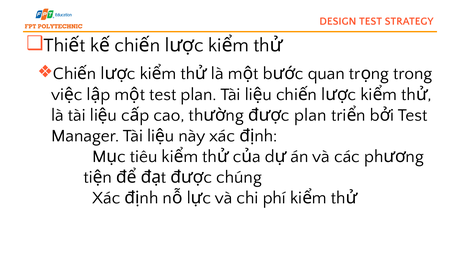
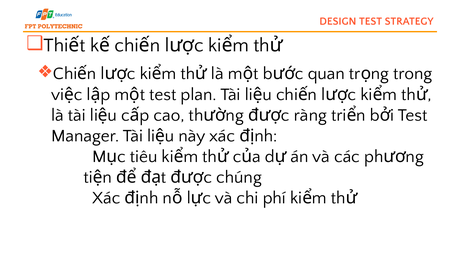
plan at (310, 115): plan -> ràng
